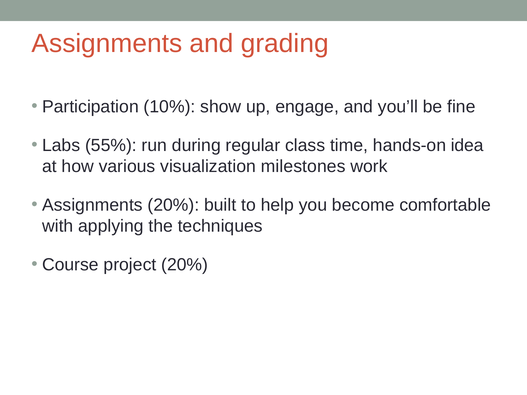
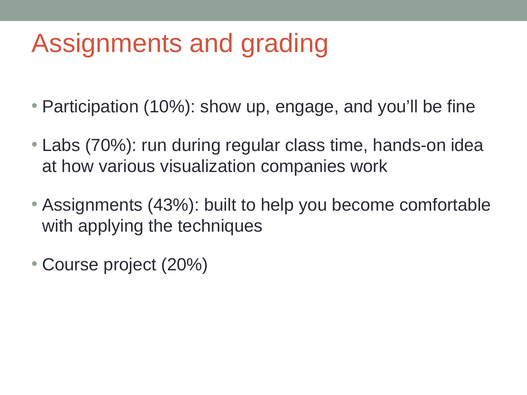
55%: 55% -> 70%
milestones: milestones -> companies
Assignments 20%: 20% -> 43%
